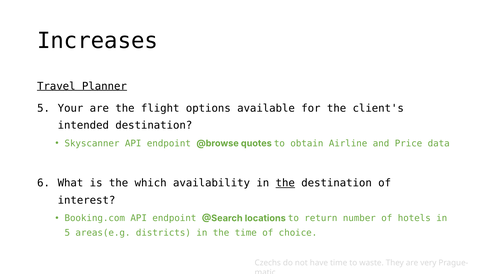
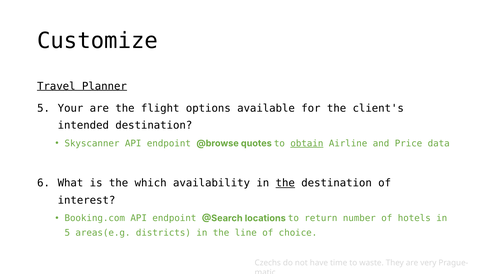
Increases: Increases -> Customize
obtain underline: none -> present
the time: time -> line
